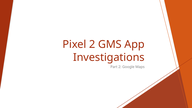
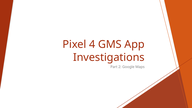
Pixel 2: 2 -> 4
